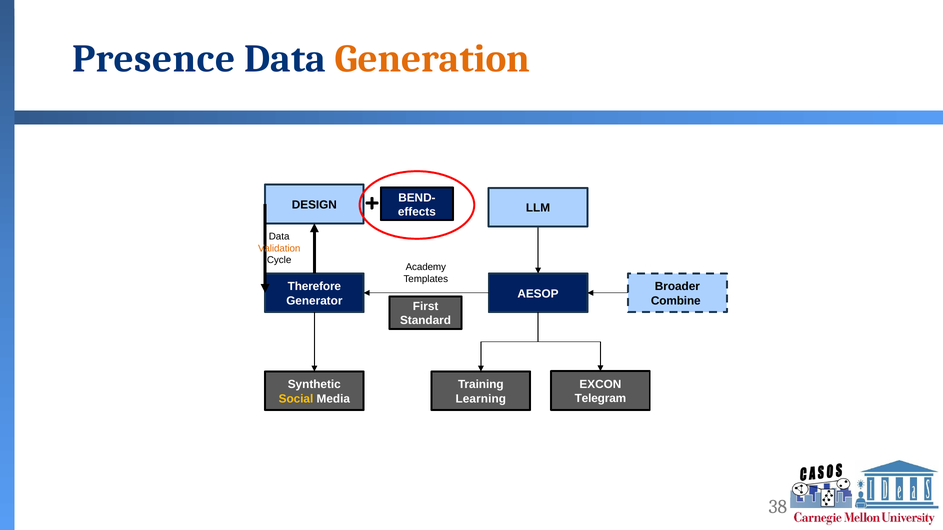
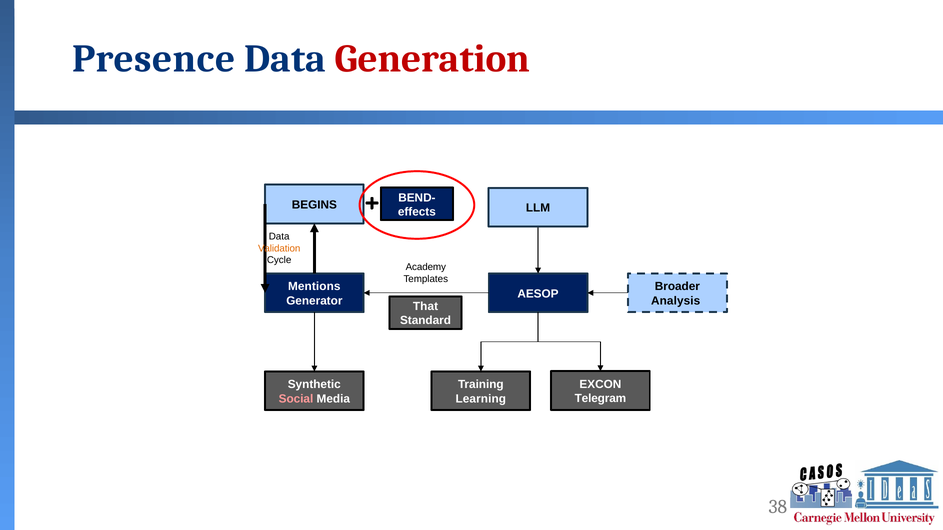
Generation colour: orange -> red
DESIGN: DESIGN -> BEGINS
Therefore: Therefore -> Mentions
Combine: Combine -> Analysis
First: First -> That
Social colour: yellow -> pink
